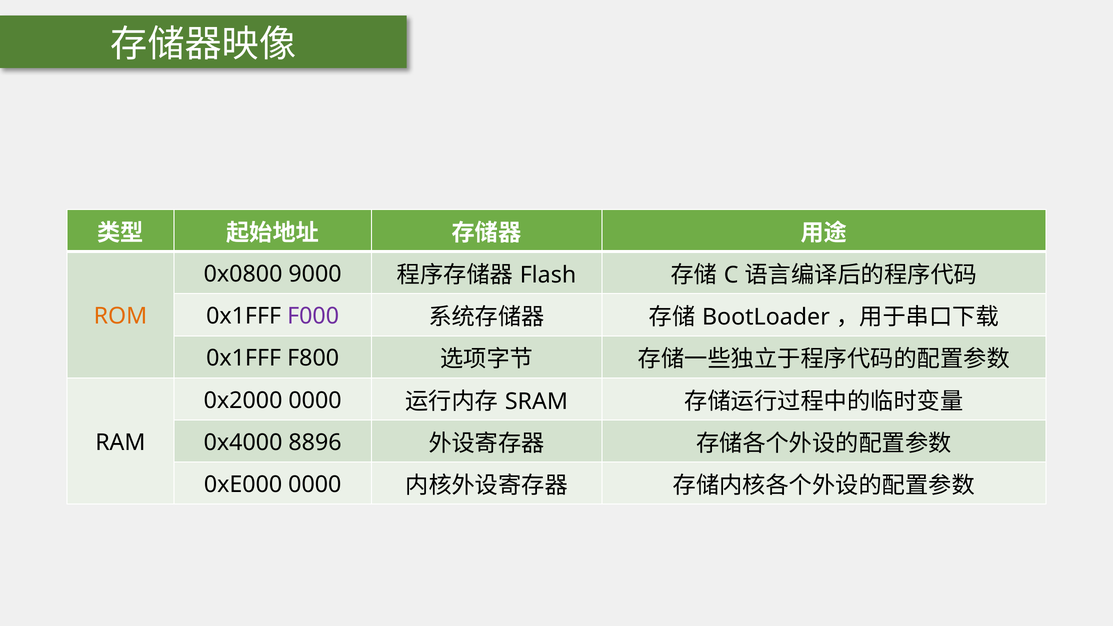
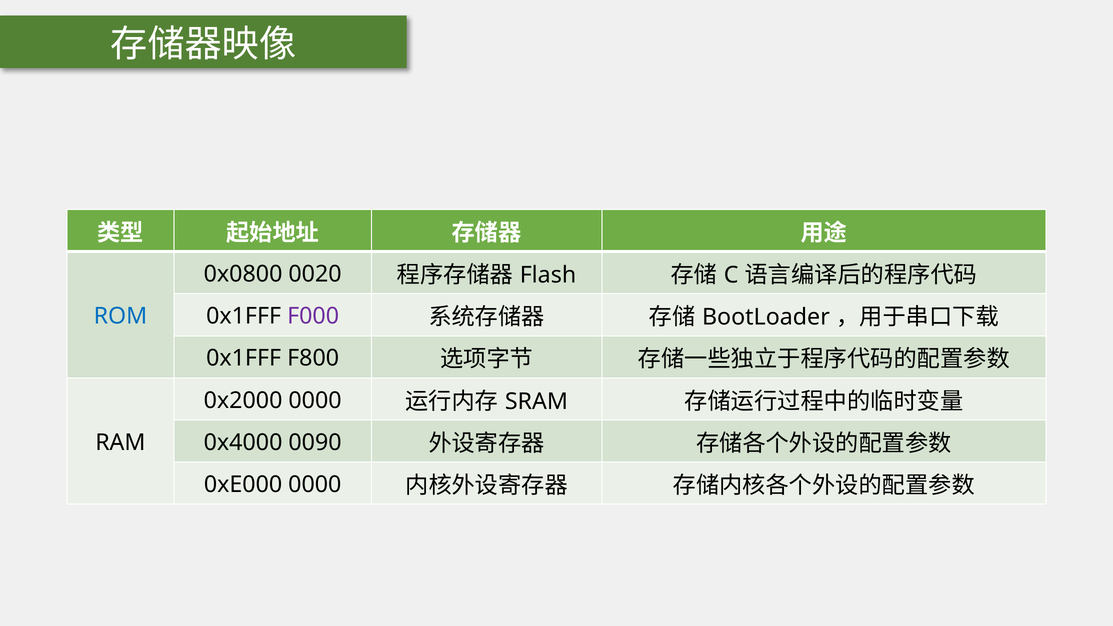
9000: 9000 -> 0020
ROM colour: orange -> blue
8896: 8896 -> 0090
